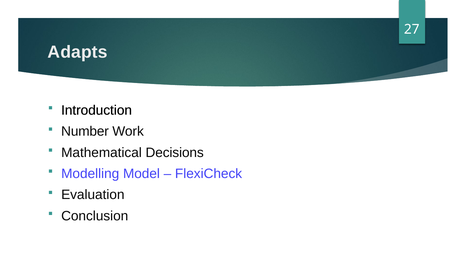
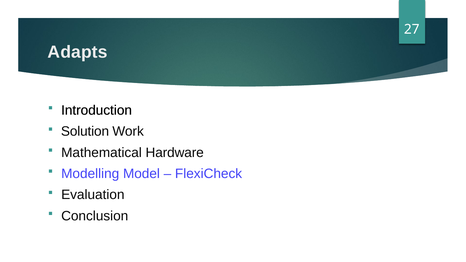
Number: Number -> Solution
Decisions: Decisions -> Hardware
